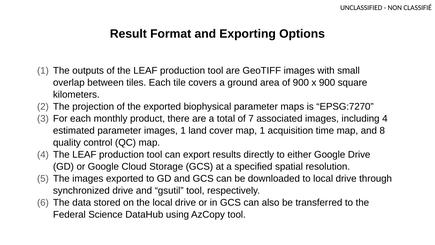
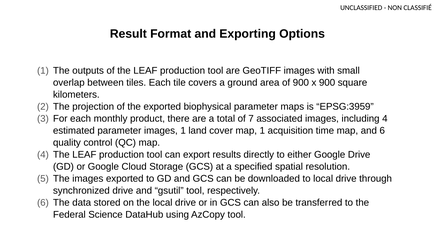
EPSG:7270: EPSG:7270 -> EPSG:3959
and 8: 8 -> 6
